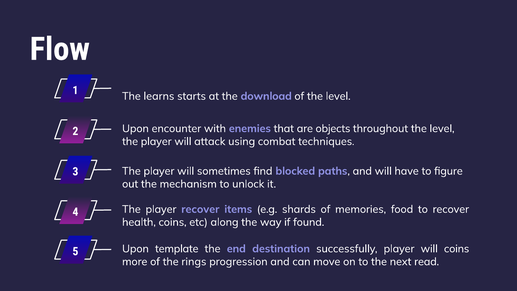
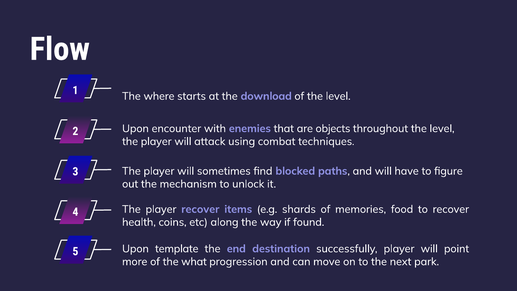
learns: learns -> where
will coins: coins -> point
rings: rings -> what
read: read -> park
